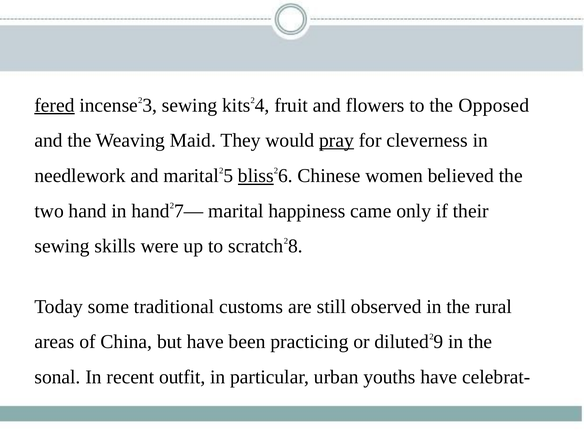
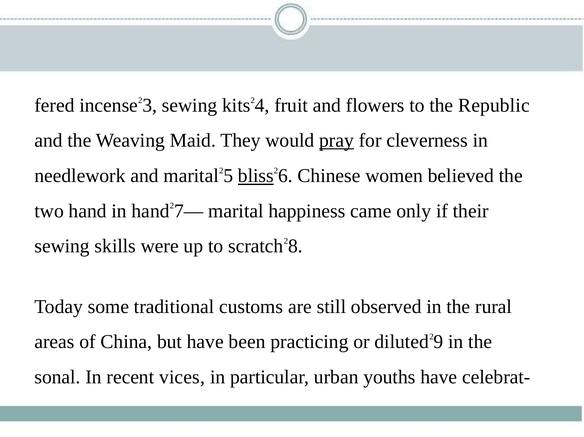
fered underline: present -> none
Opposed: Opposed -> Republic
outfit: outfit -> vices
